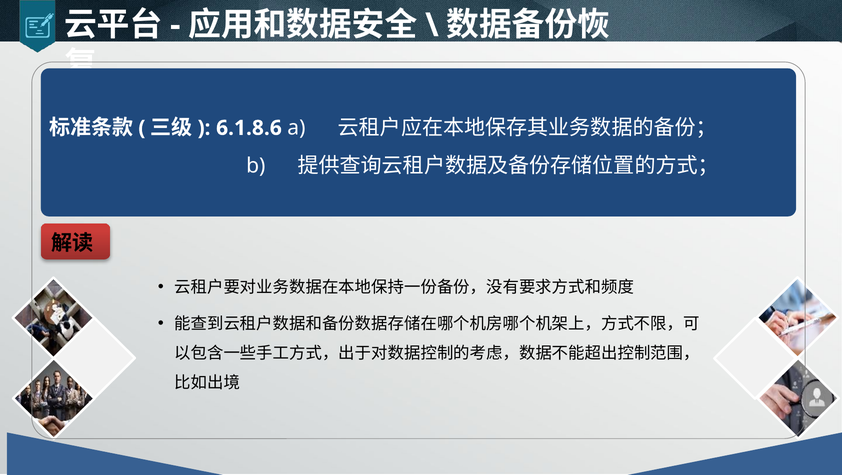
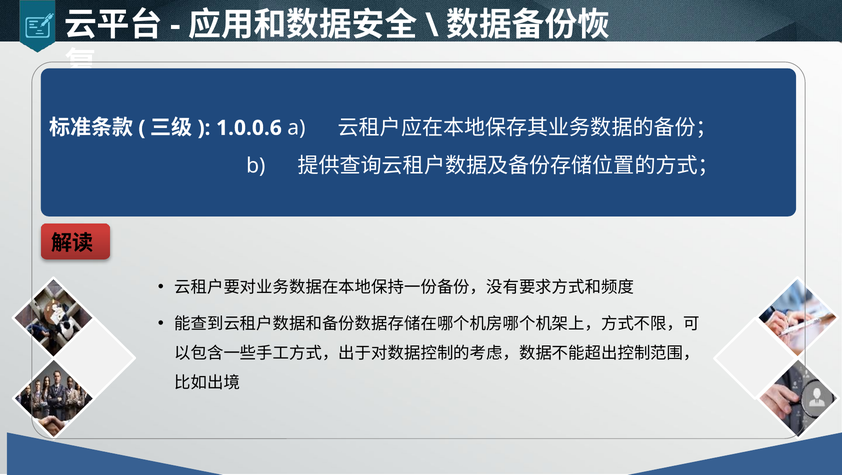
6.1.8.6: 6.1.8.6 -> 1.0.0.6
